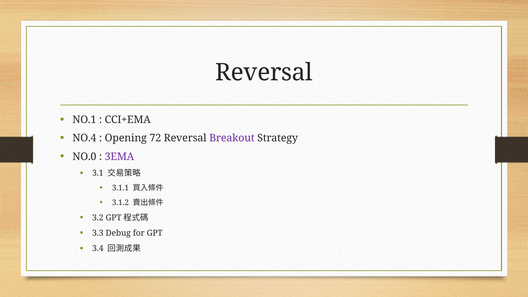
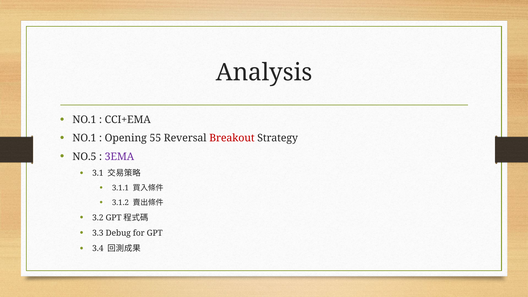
Reversal at (264, 72): Reversal -> Analysis
NO.4 at (84, 138): NO.4 -> NO.1
72: 72 -> 55
Breakout colour: purple -> red
NO.0: NO.0 -> NO.5
